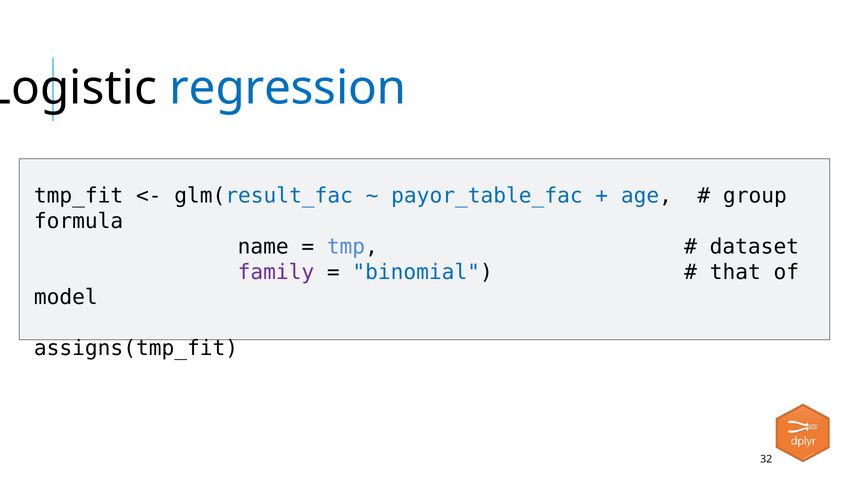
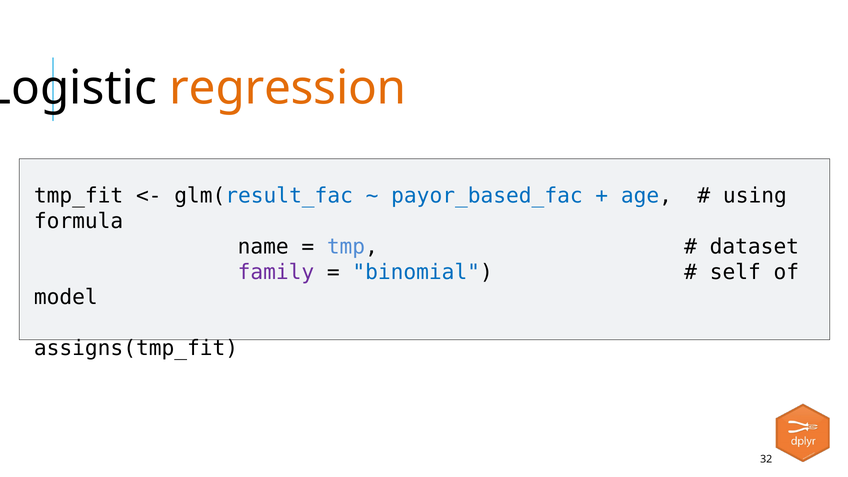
regression colour: blue -> orange
payor_table_fac: payor_table_fac -> payor_based_fac
group: group -> using
that: that -> self
